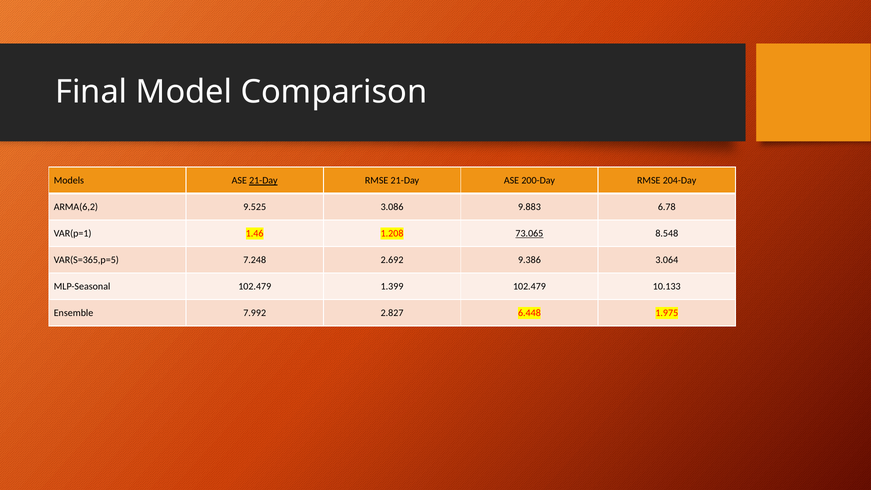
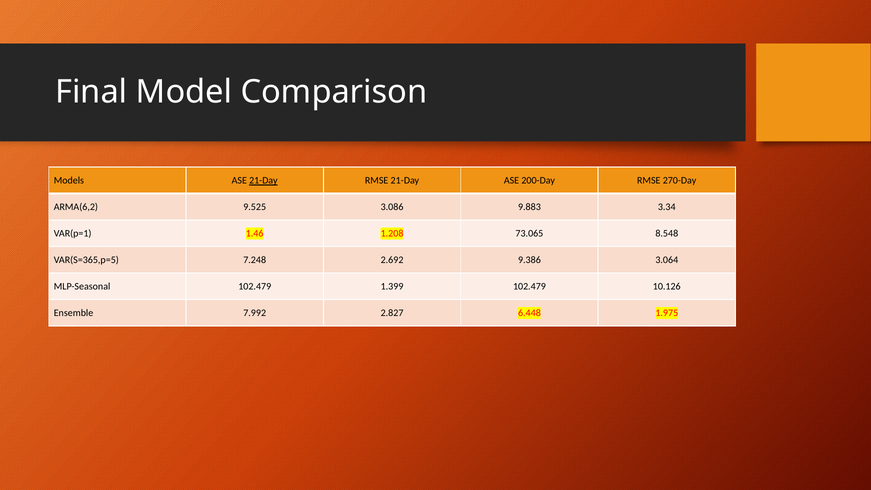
204-Day: 204-Day -> 270-Day
6.78: 6.78 -> 3.34
73.065 underline: present -> none
10.133: 10.133 -> 10.126
